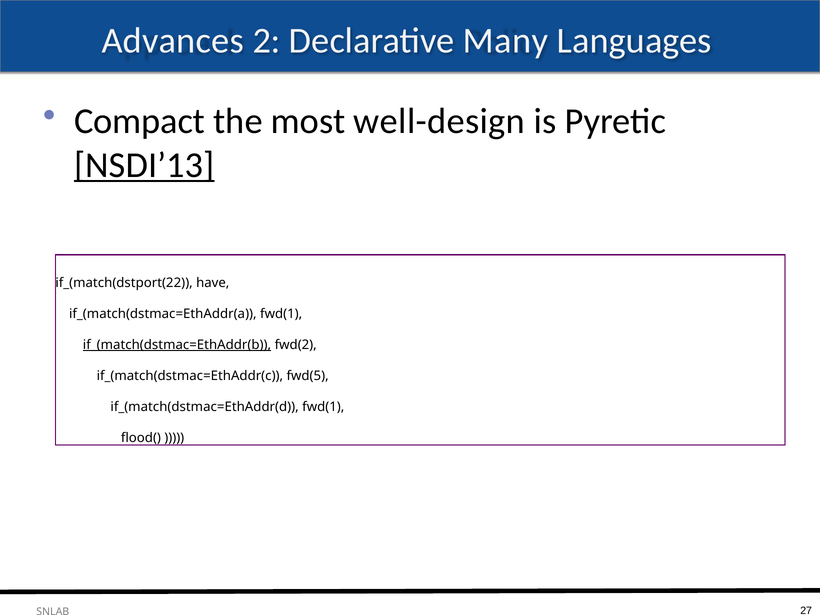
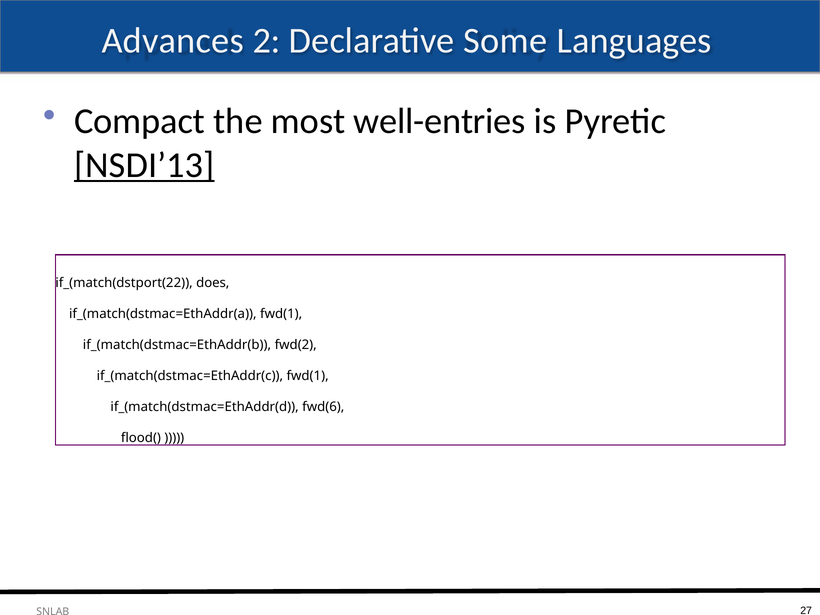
Many: Many -> Some
well-design: well-design -> well-entries
have: have -> does
if_(match(dstmac=EthAddr(b underline: present -> none
if_(match(dstmac=EthAddr(c fwd(5: fwd(5 -> fwd(1
if_(match(dstmac=EthAddr(d fwd(1: fwd(1 -> fwd(6
